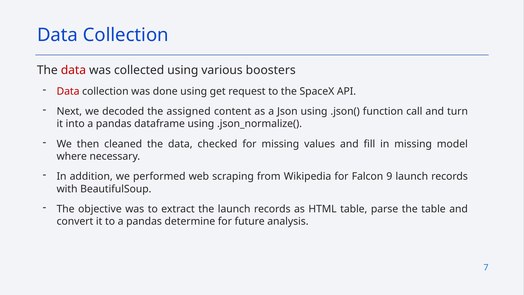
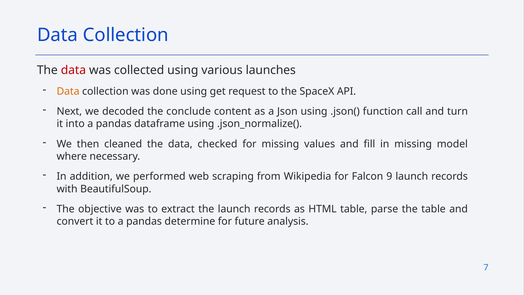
boosters: boosters -> launches
Data at (68, 91) colour: red -> orange
assigned: assigned -> conclude
